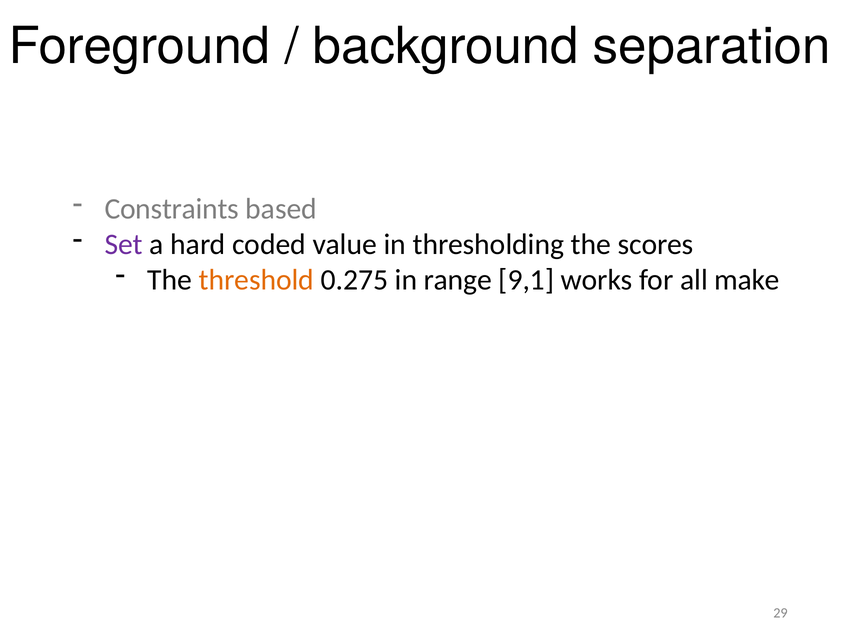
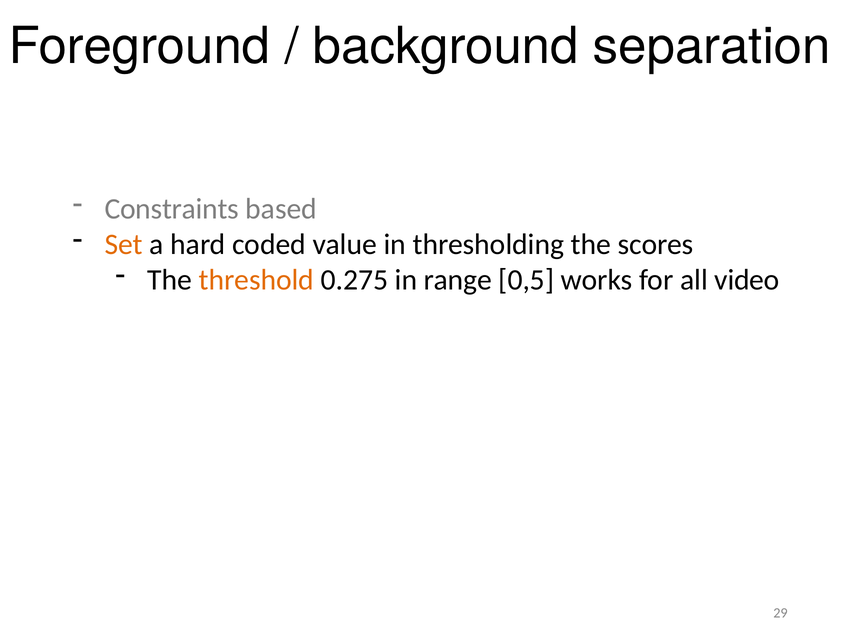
Set colour: purple -> orange
9,1: 9,1 -> 0,5
make: make -> video
